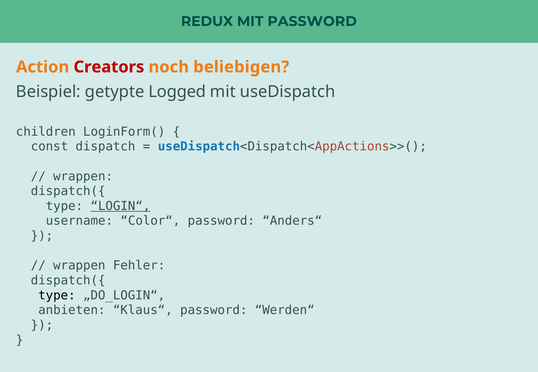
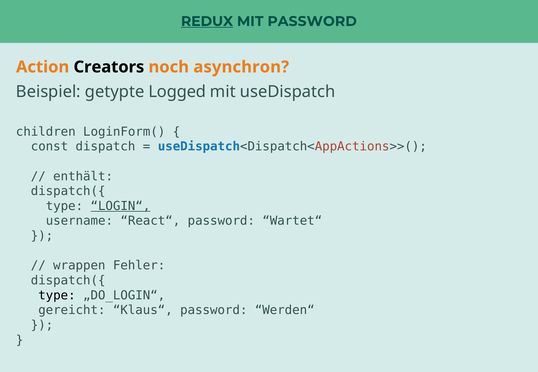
REDUX underline: none -> present
Creators colour: red -> black
beliebigen: beliebigen -> asynchron
wrappen at (83, 176): wrappen -> enthält
Color“: Color“ -> React“
Anders“: Anders“ -> Wartet“
anbieten: anbieten -> gereicht
